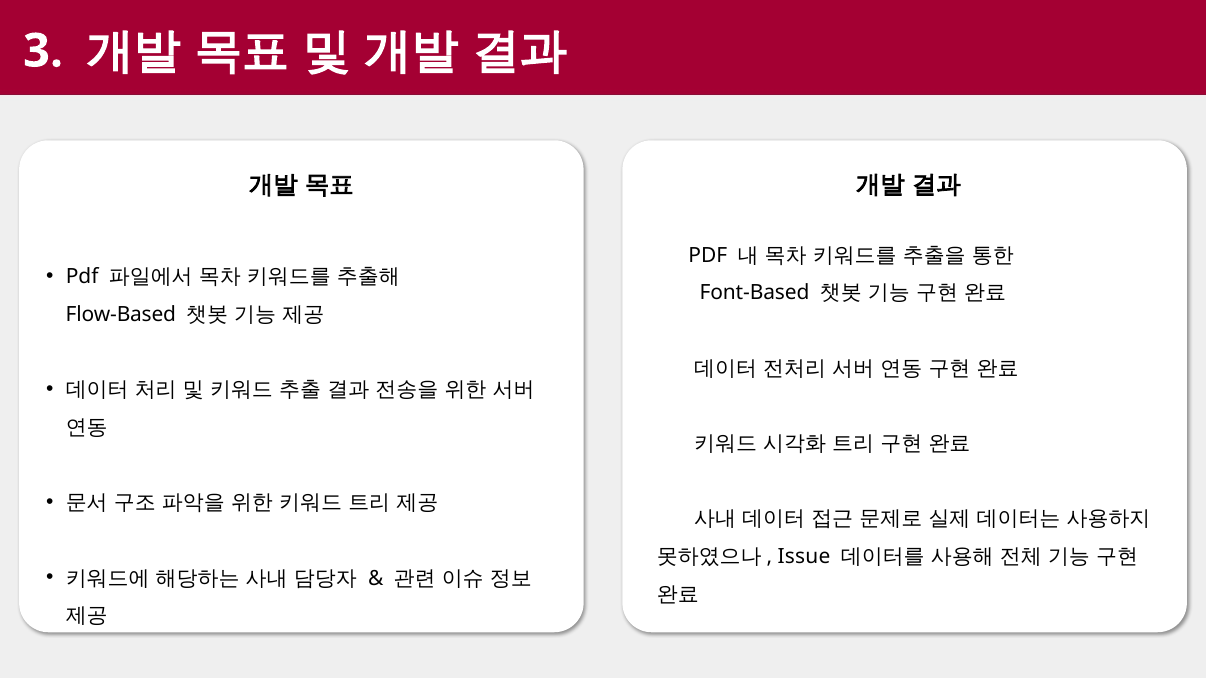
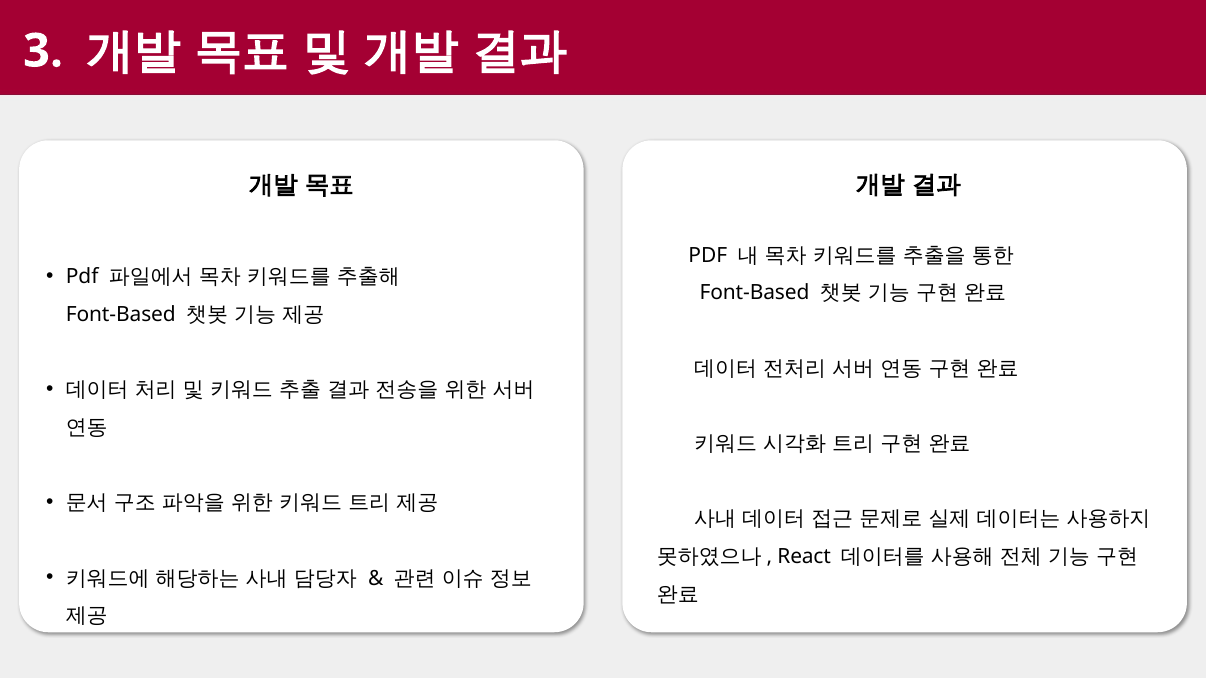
Flow-Based at (121, 315): Flow-Based -> Font-Based
Issue: Issue -> React
